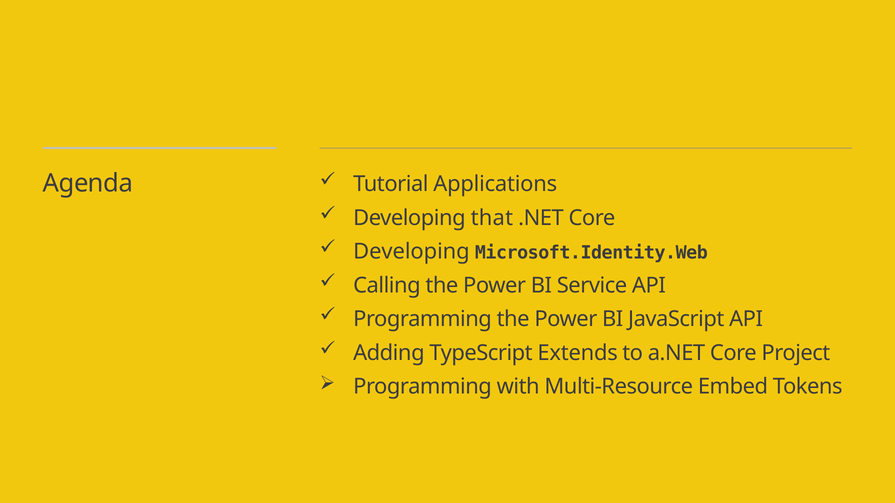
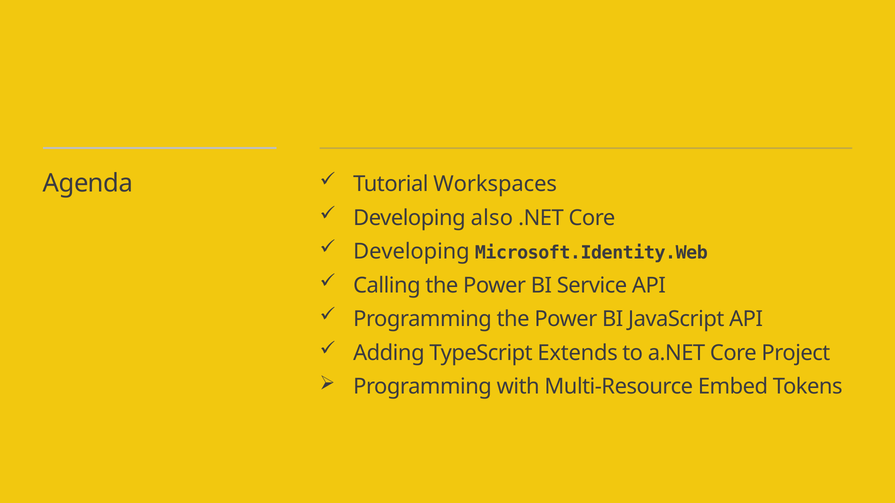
Applications: Applications -> Workspaces
that: that -> also
